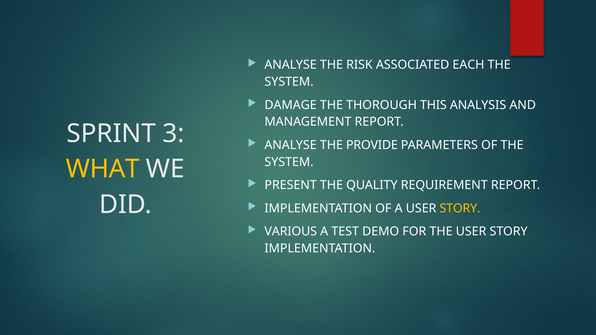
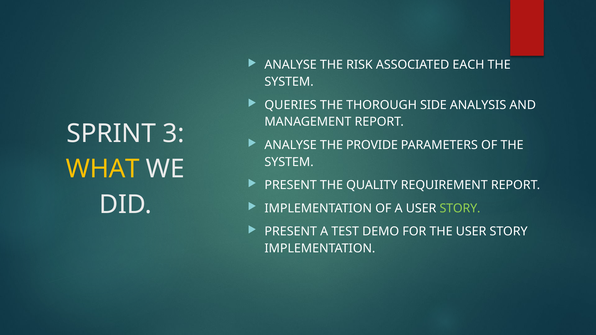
DAMAGE: DAMAGE -> QUERIES
THIS: THIS -> SIDE
STORY at (460, 209) colour: yellow -> light green
VARIOUS at (291, 232): VARIOUS -> PRESENT
